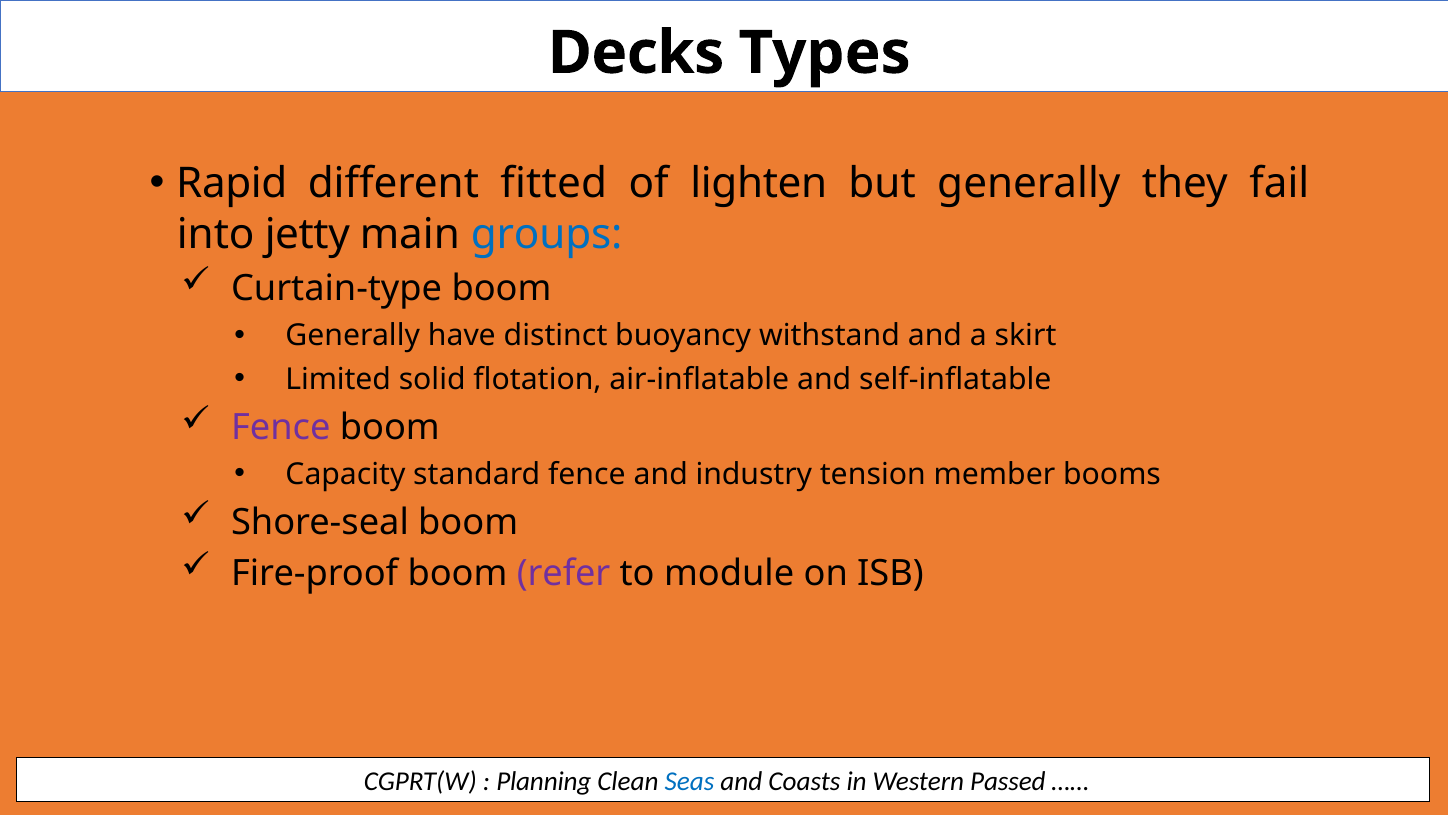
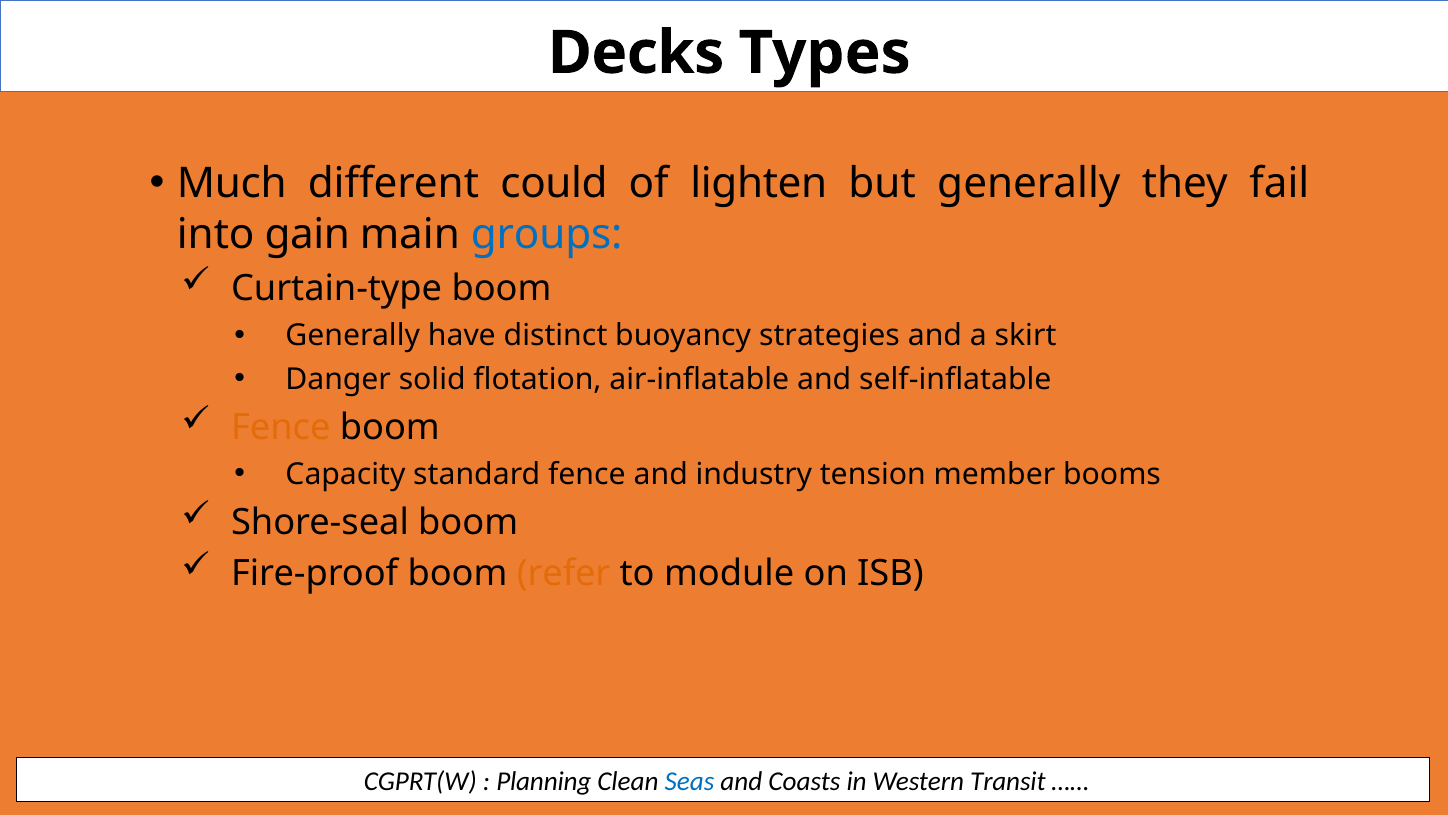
Rapid: Rapid -> Much
fitted: fitted -> could
jetty: jetty -> gain
withstand: withstand -> strategies
Limited: Limited -> Danger
Fence at (281, 427) colour: purple -> orange
refer colour: purple -> orange
Passed: Passed -> Transit
